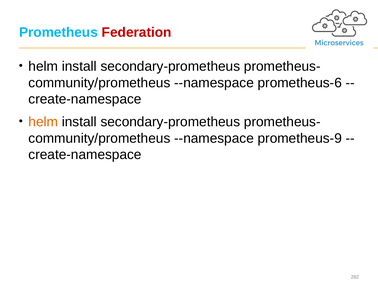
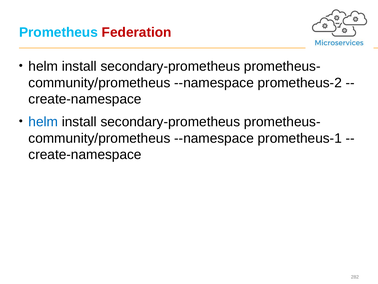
prometheus-6: prometheus-6 -> prometheus-2
helm at (43, 122) colour: orange -> blue
prometheus-9: prometheus-9 -> prometheus-1
